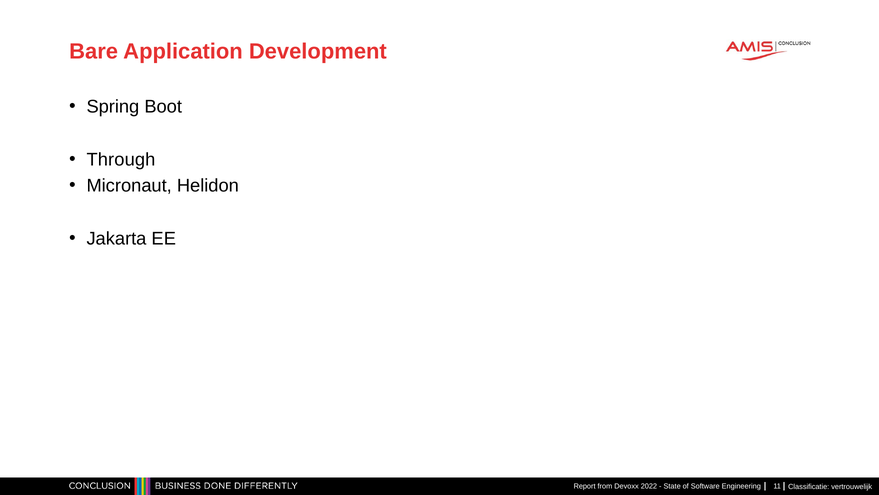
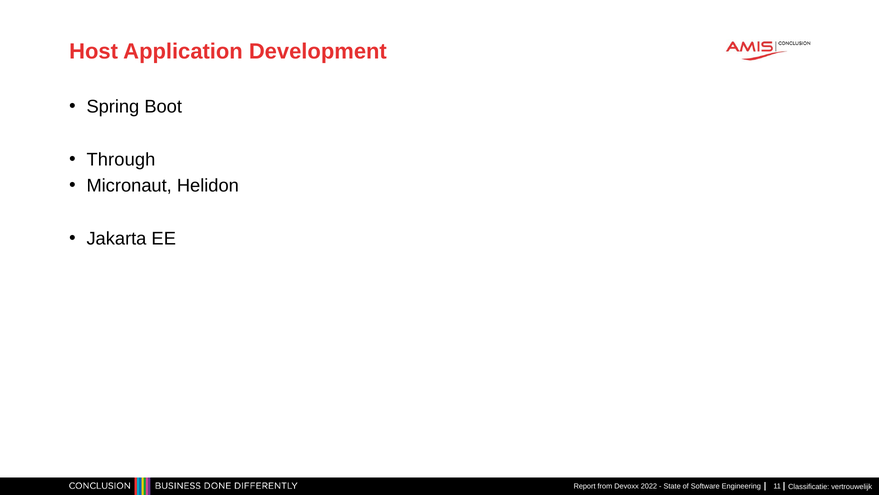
Bare: Bare -> Host
